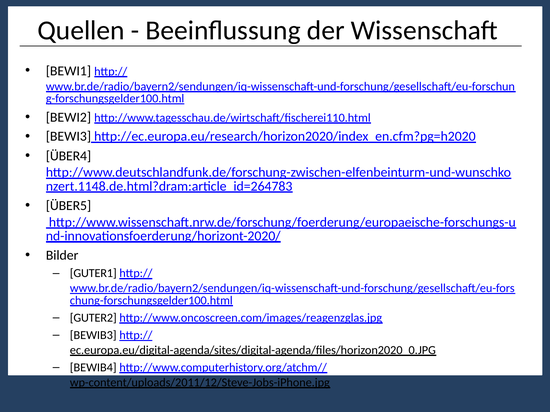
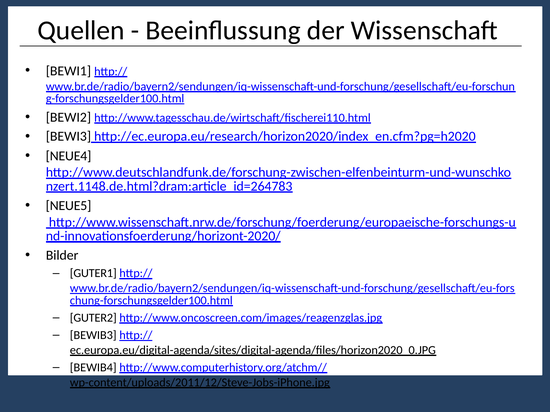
ÜBER4: ÜBER4 -> NEUE4
ÜBER5: ÜBER5 -> NEUE5
